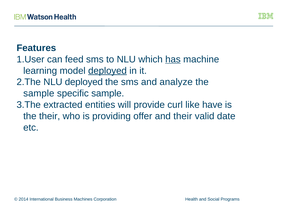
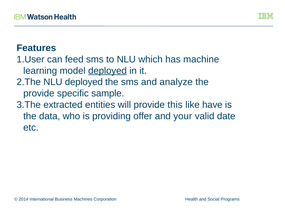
has underline: present -> none
sample at (39, 94): sample -> provide
curl: curl -> this
the their: their -> data
and their: their -> your
